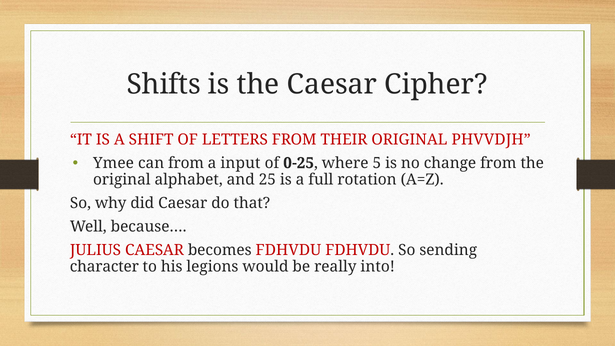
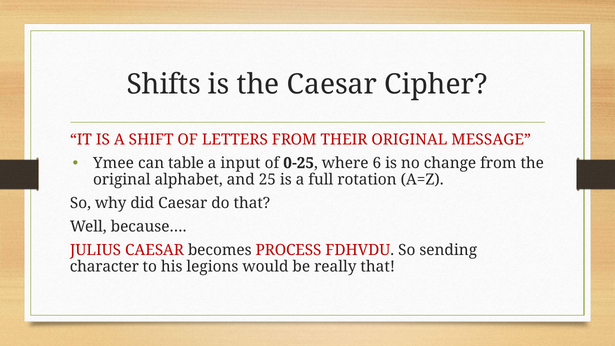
PHVVDJH: PHVVDJH -> MESSAGE
can from: from -> table
5: 5 -> 6
becomes FDHVDU: FDHVDU -> PROCESS
really into: into -> that
